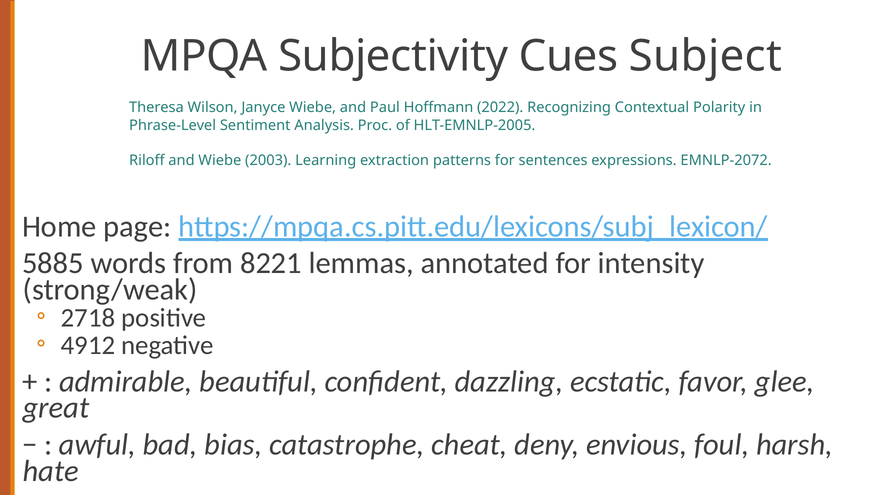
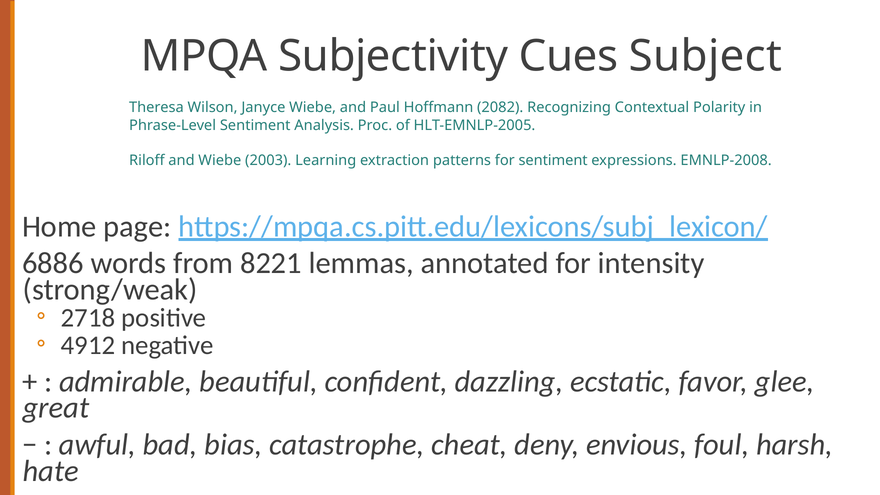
2022: 2022 -> 2082
for sentences: sentences -> sentiment
EMNLP-2072: EMNLP-2072 -> EMNLP-2008
5885: 5885 -> 6886
